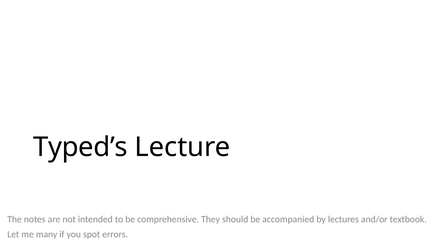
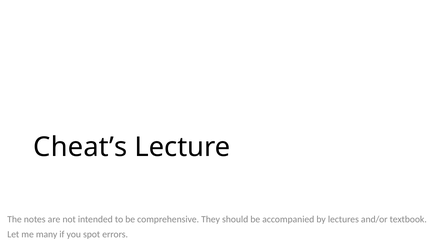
Typed’s: Typed’s -> Cheat’s
